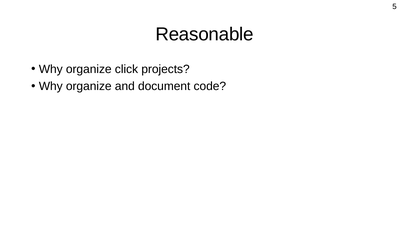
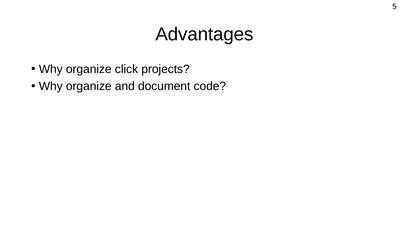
Reasonable: Reasonable -> Advantages
